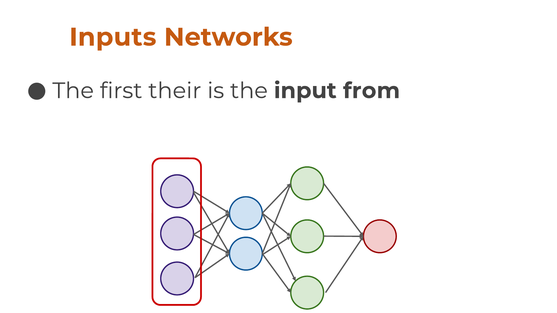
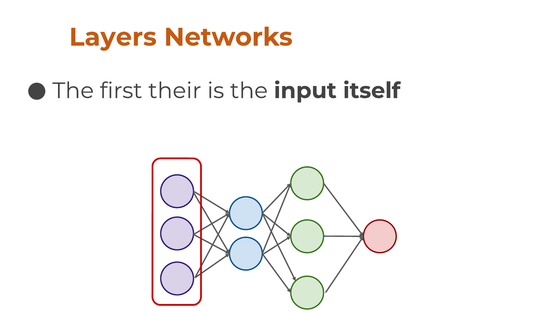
Inputs: Inputs -> Layers
from: from -> itself
